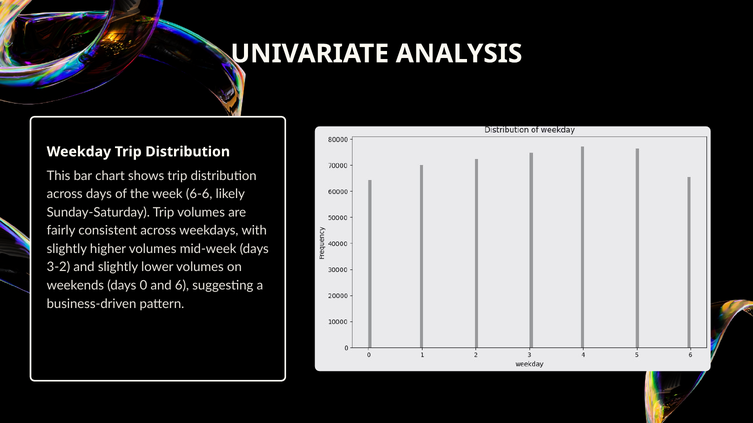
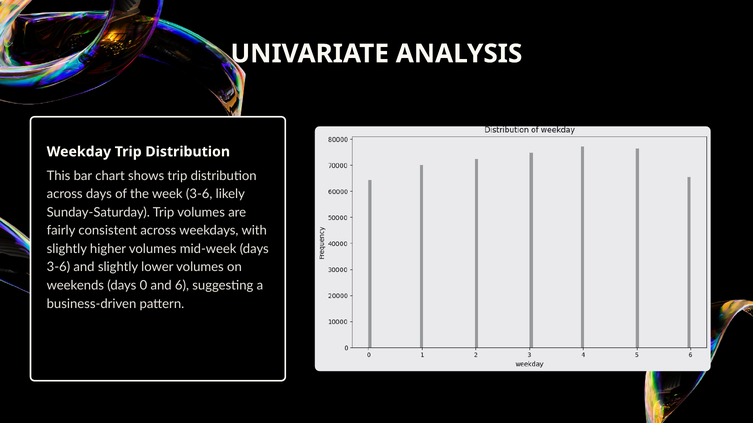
week 6-6: 6-6 -> 3-6
3-2 at (58, 268): 3-2 -> 3-6
